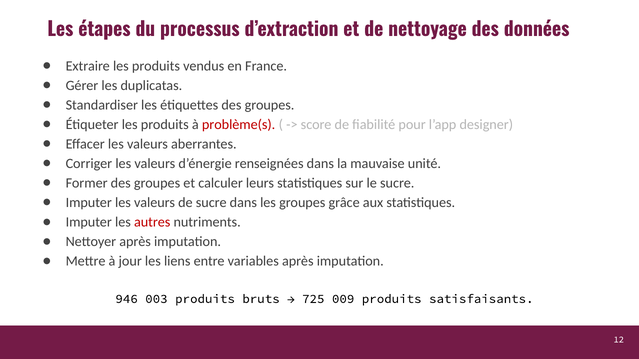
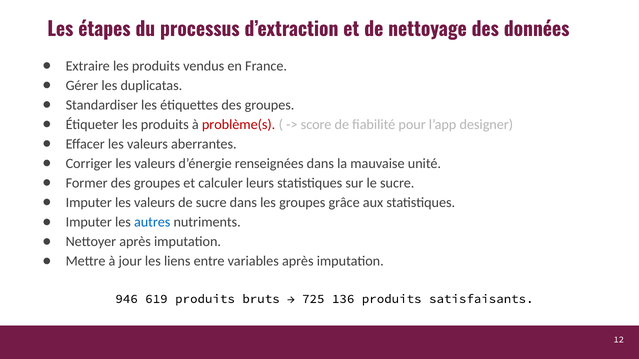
autres colour: red -> blue
003: 003 -> 619
009: 009 -> 136
